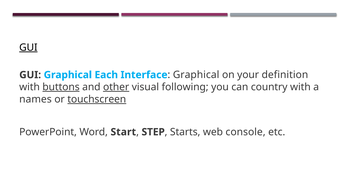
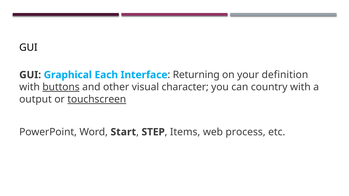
GUI at (28, 48) underline: present -> none
Graphical at (196, 75): Graphical -> Returning
other underline: present -> none
following: following -> character
names: names -> output
Starts: Starts -> Items
console: console -> process
